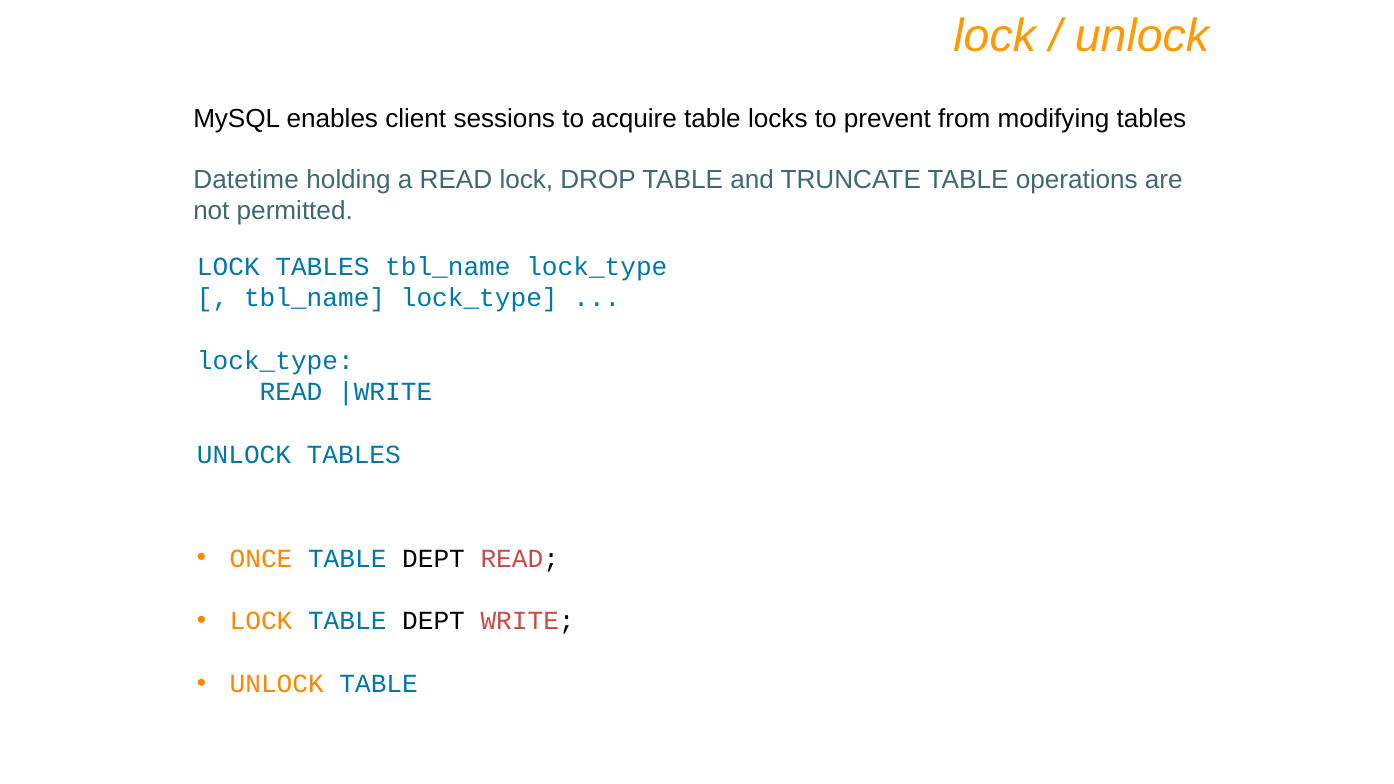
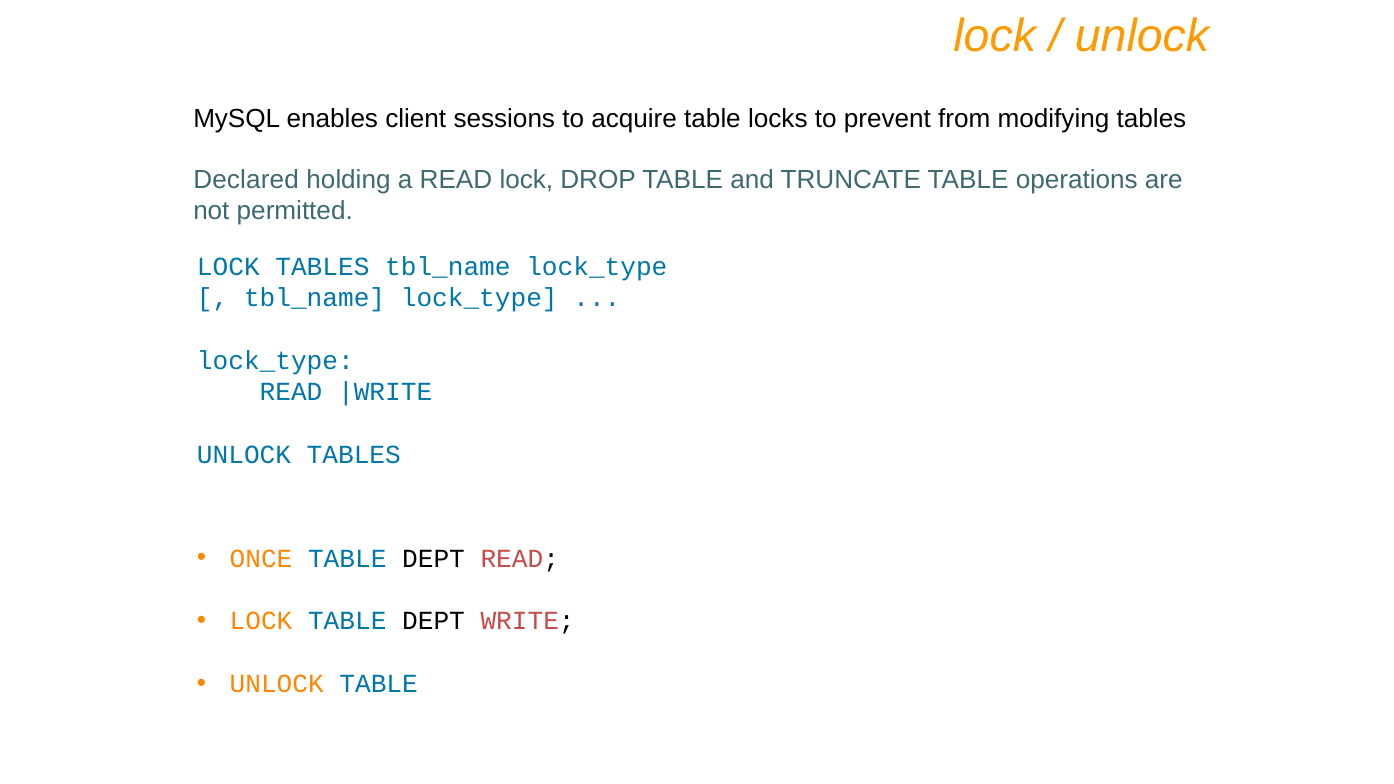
Datetime: Datetime -> Declared
